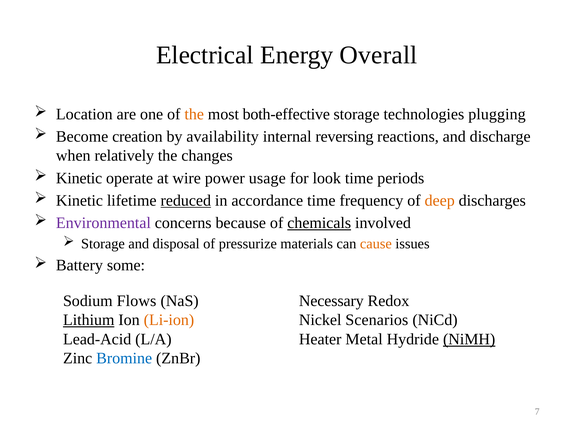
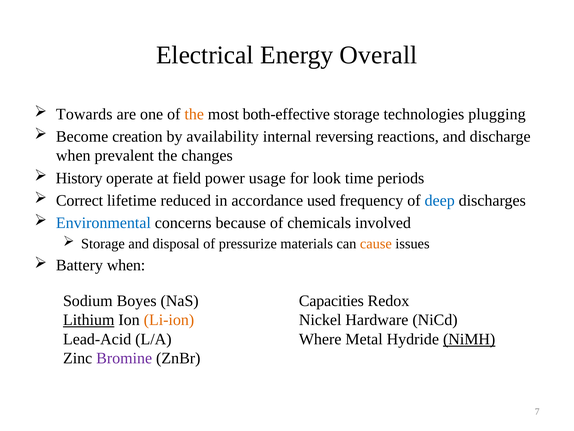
Location: Location -> Towards
relatively: relatively -> prevalent
Kinetic at (79, 178): Kinetic -> History
wire: wire -> field
Kinetic at (79, 200): Kinetic -> Correct
reduced underline: present -> none
accordance time: time -> used
deep colour: orange -> blue
Environmental colour: purple -> blue
chemicals underline: present -> none
Battery some: some -> when
Flows: Flows -> Boyes
Necessary: Necessary -> Capacities
Scenarios: Scenarios -> Hardware
Heater: Heater -> Where
Bromine colour: blue -> purple
